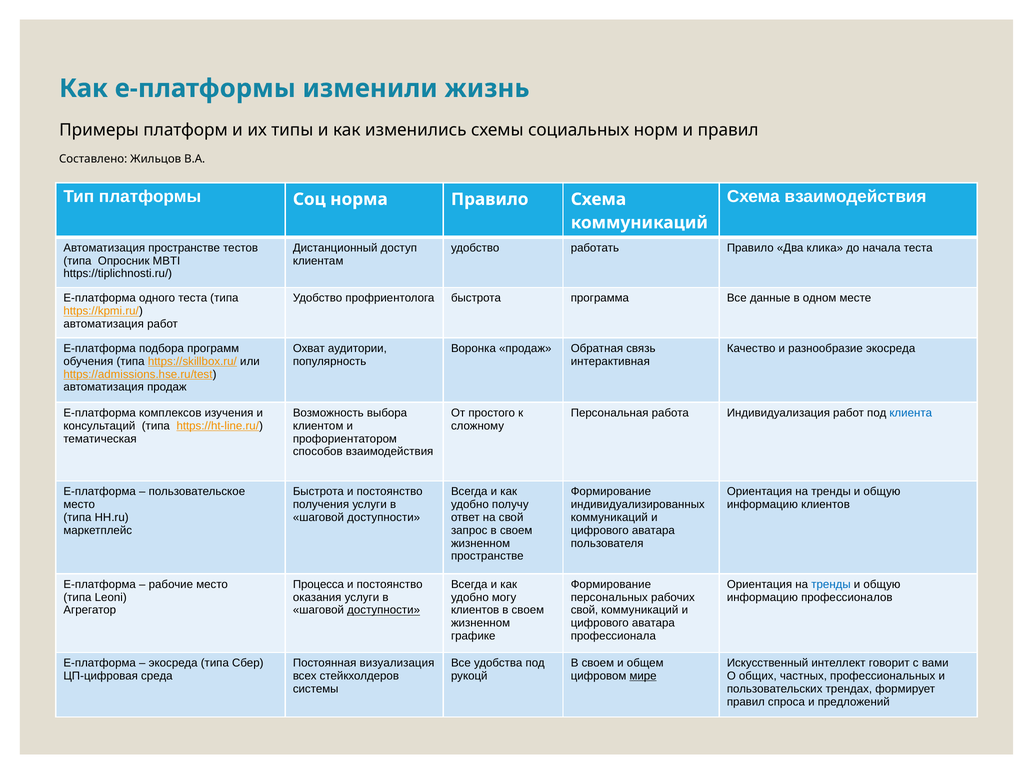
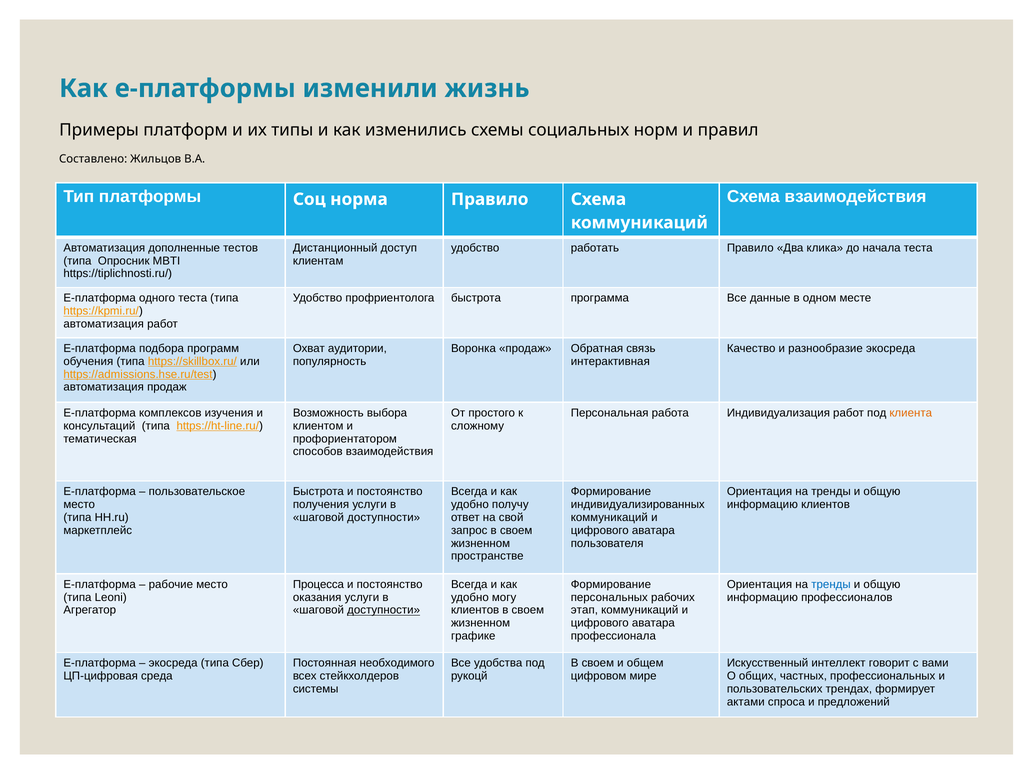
Автоматизация пространстве: пространстве -> дополненные
клиента colour: blue -> orange
свой at (584, 611): свой -> этап
визуализация: визуализация -> необходимого
мире underline: present -> none
правил at (746, 702): правил -> актами
